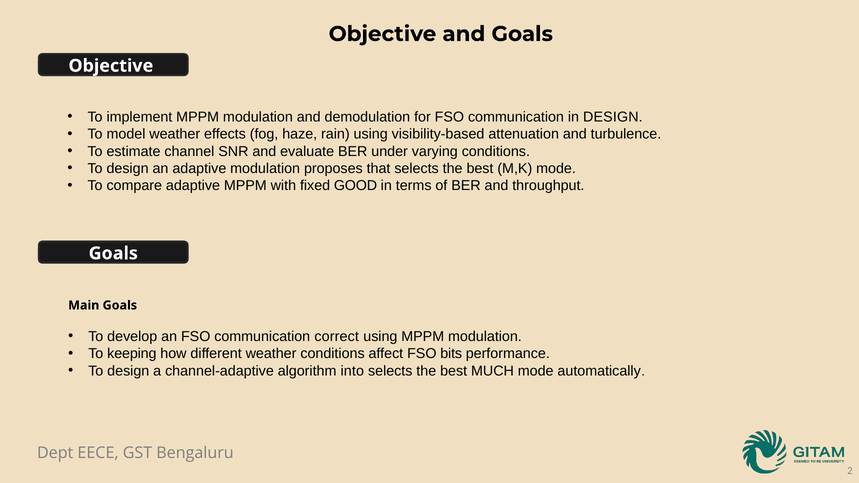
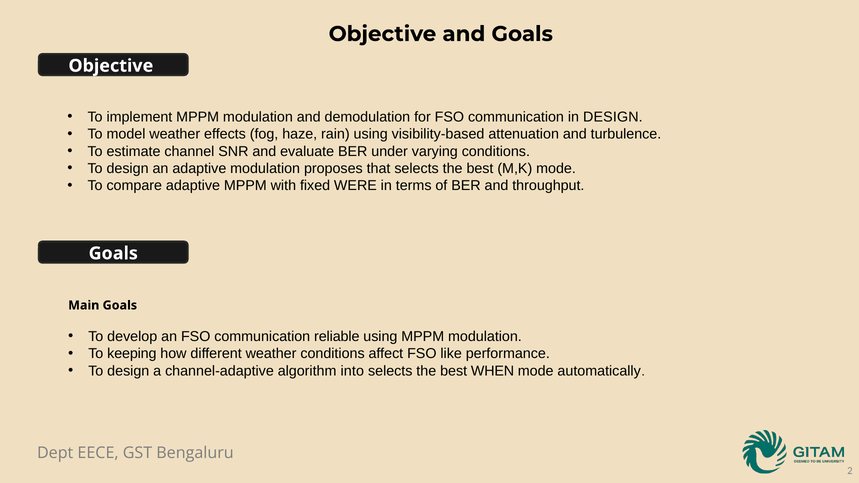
GOOD: GOOD -> WERE
correct: correct -> reliable
bits: bits -> like
MUCH: MUCH -> WHEN
